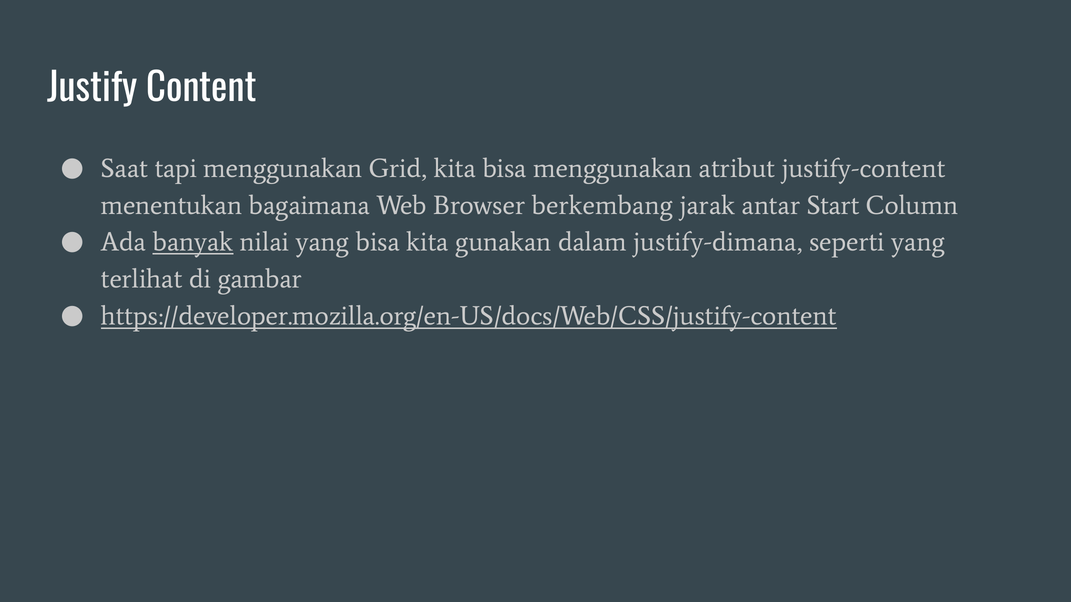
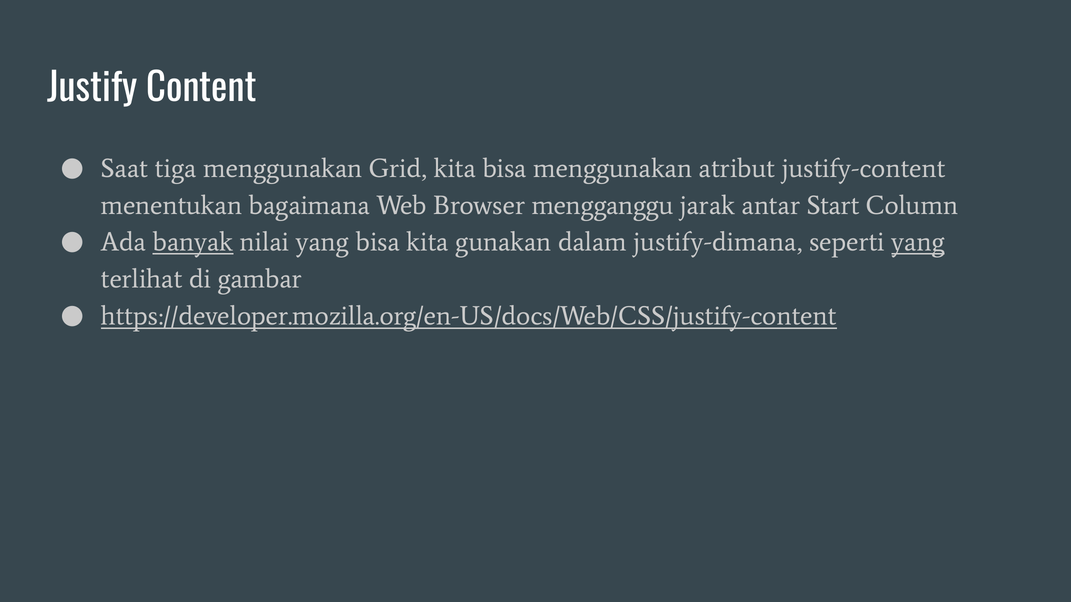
tapi: tapi -> tiga
berkembang: berkembang -> mengganggu
yang at (918, 242) underline: none -> present
